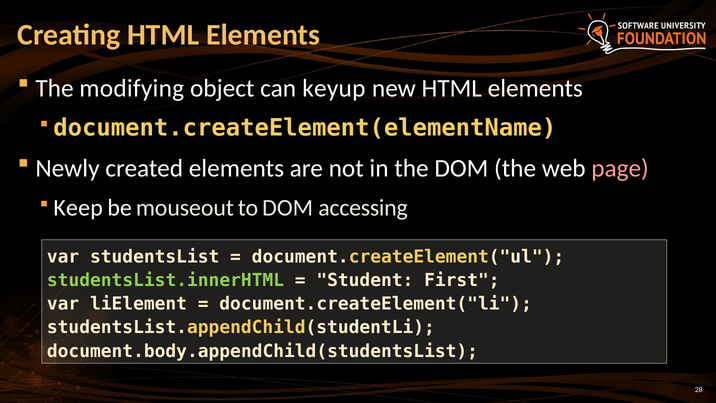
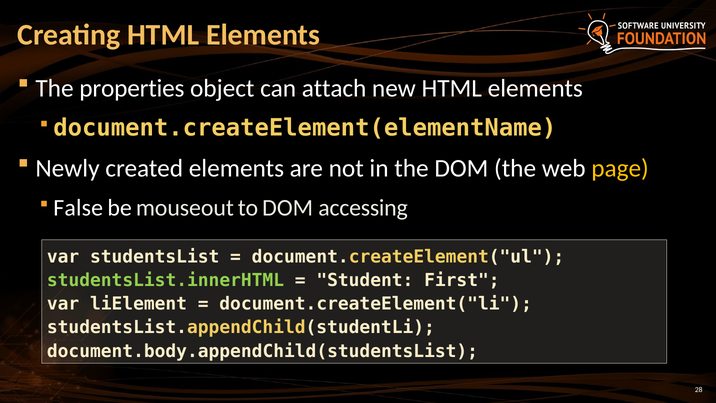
modifying: modifying -> properties
keyup: keyup -> attach
page colour: pink -> yellow
Keep: Keep -> False
